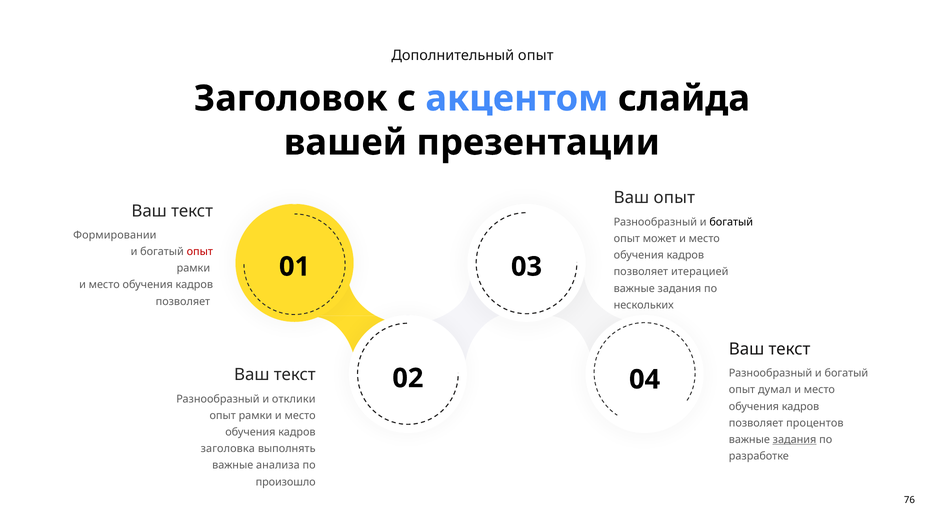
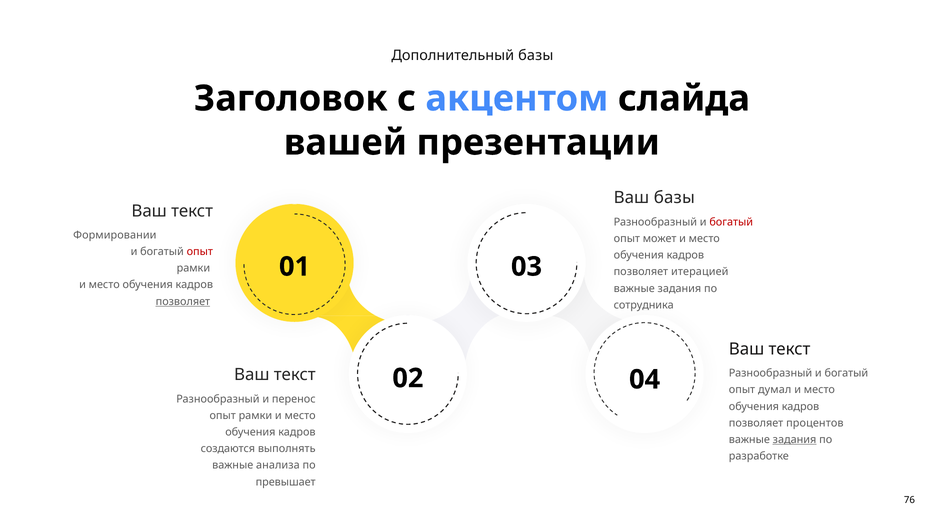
Дополнительный опыт: опыт -> базы
Ваш опыт: опыт -> базы
богатый at (731, 222) colour: black -> red
позволяет at (183, 302) underline: none -> present
нескольких: нескольких -> сотрудника
отклики: отклики -> перенос
заголовка: заголовка -> создаются
произошло: произошло -> превышает
